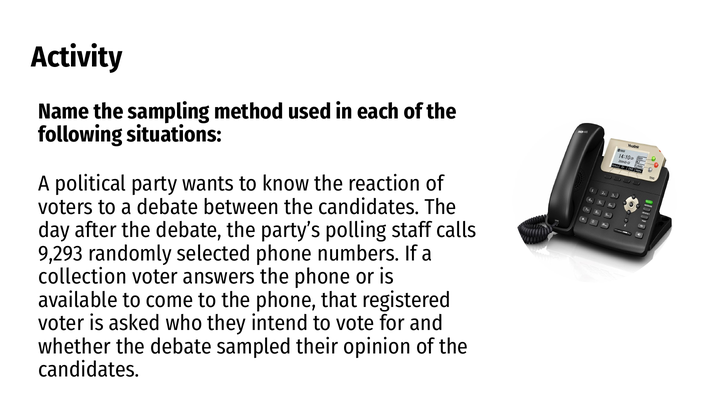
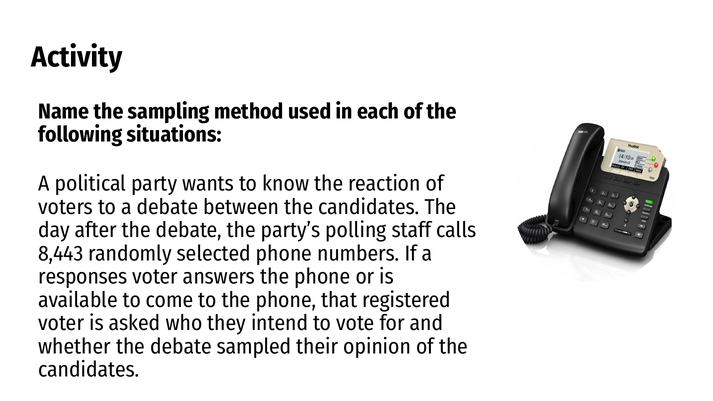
9,293: 9,293 -> 8,443
collection: collection -> responses
